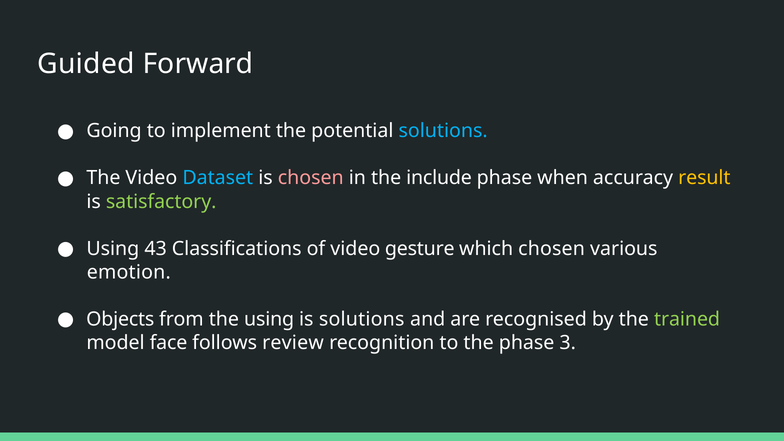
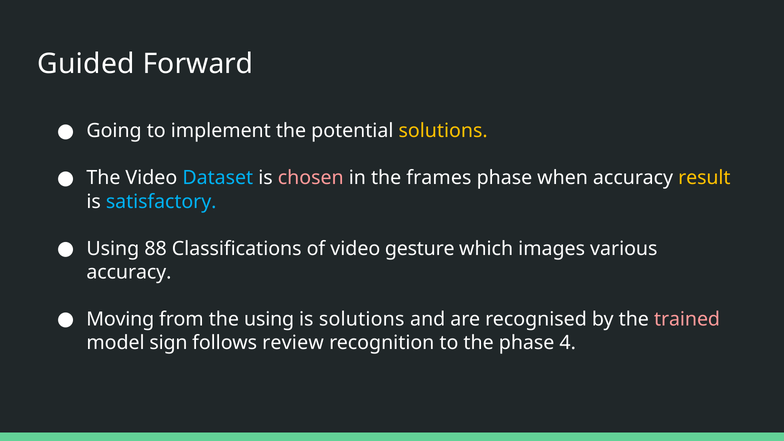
solutions at (443, 131) colour: light blue -> yellow
include: include -> frames
satisfactory colour: light green -> light blue
43: 43 -> 88
which chosen: chosen -> images
emotion at (129, 272): emotion -> accuracy
Objects: Objects -> Moving
trained colour: light green -> pink
face: face -> sign
3: 3 -> 4
